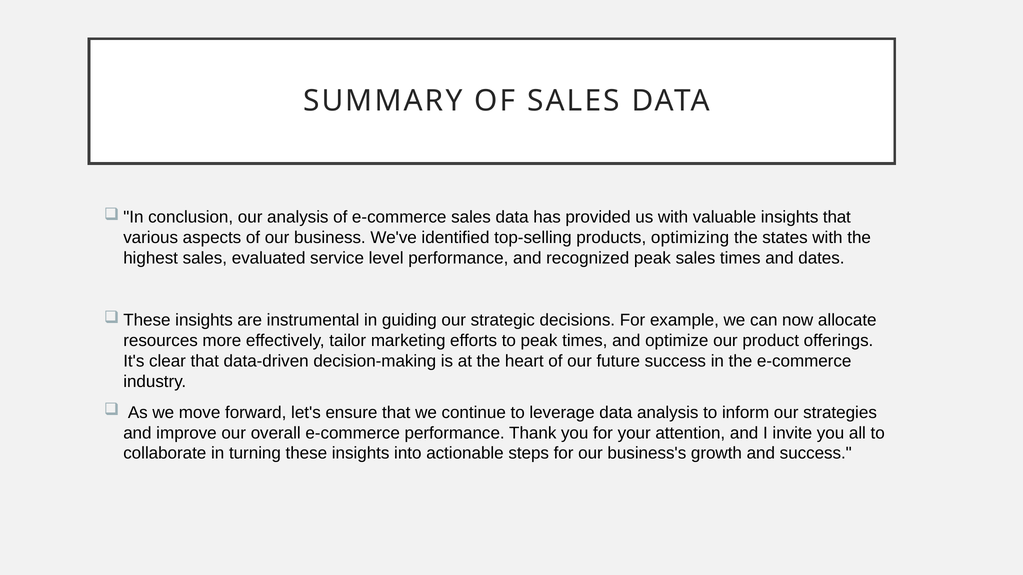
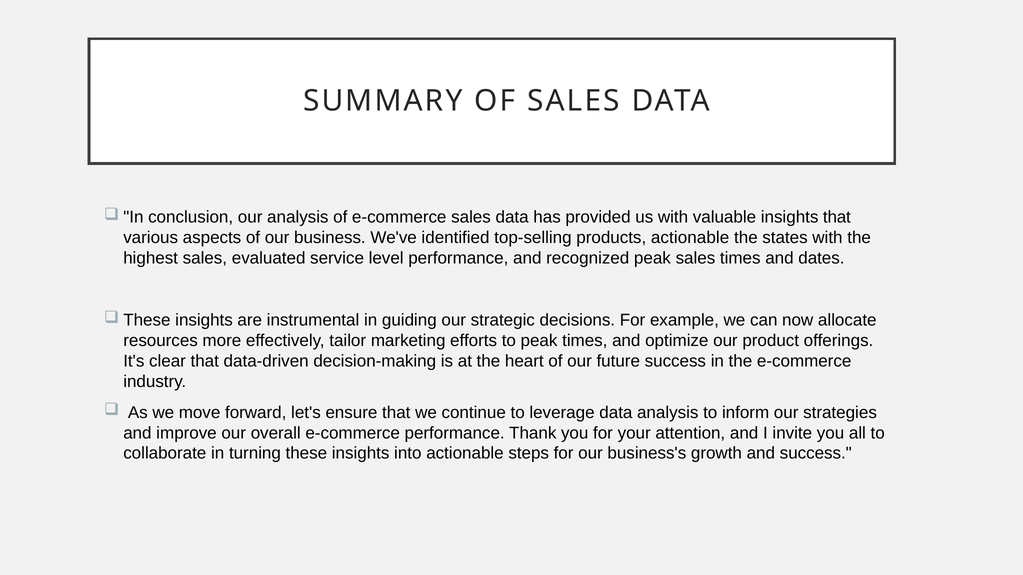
products optimizing: optimizing -> actionable
